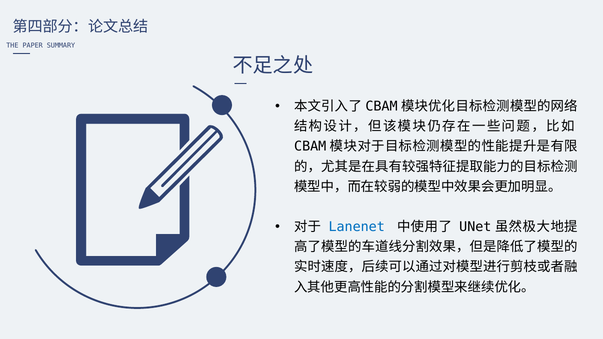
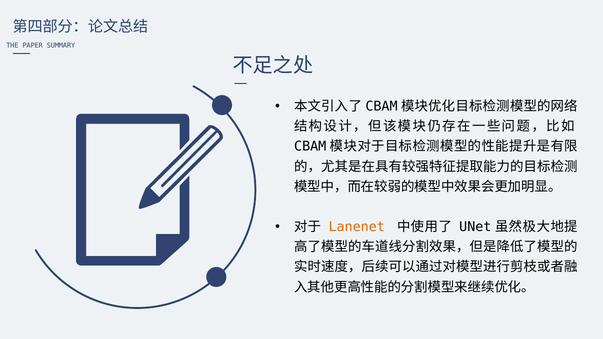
Lanenet colour: blue -> orange
